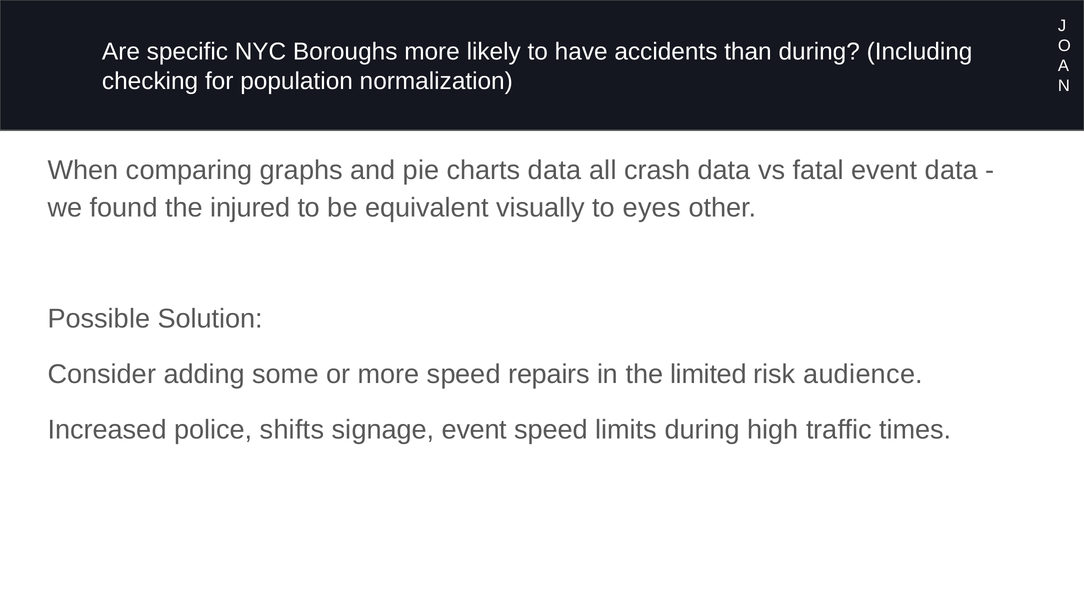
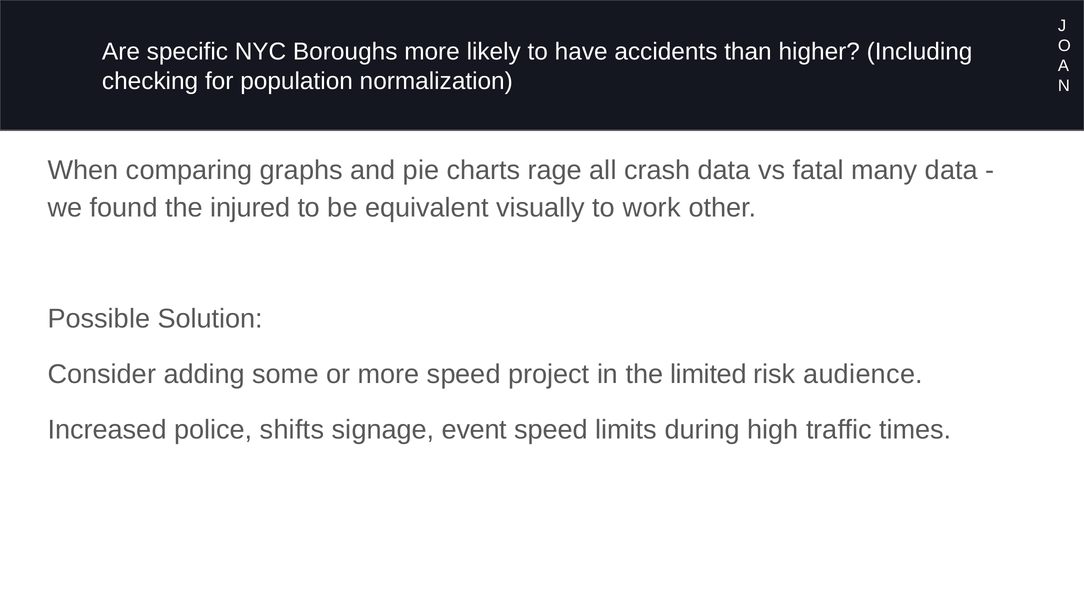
than during: during -> higher
charts data: data -> rage
fatal event: event -> many
eyes: eyes -> work
repairs: repairs -> project
